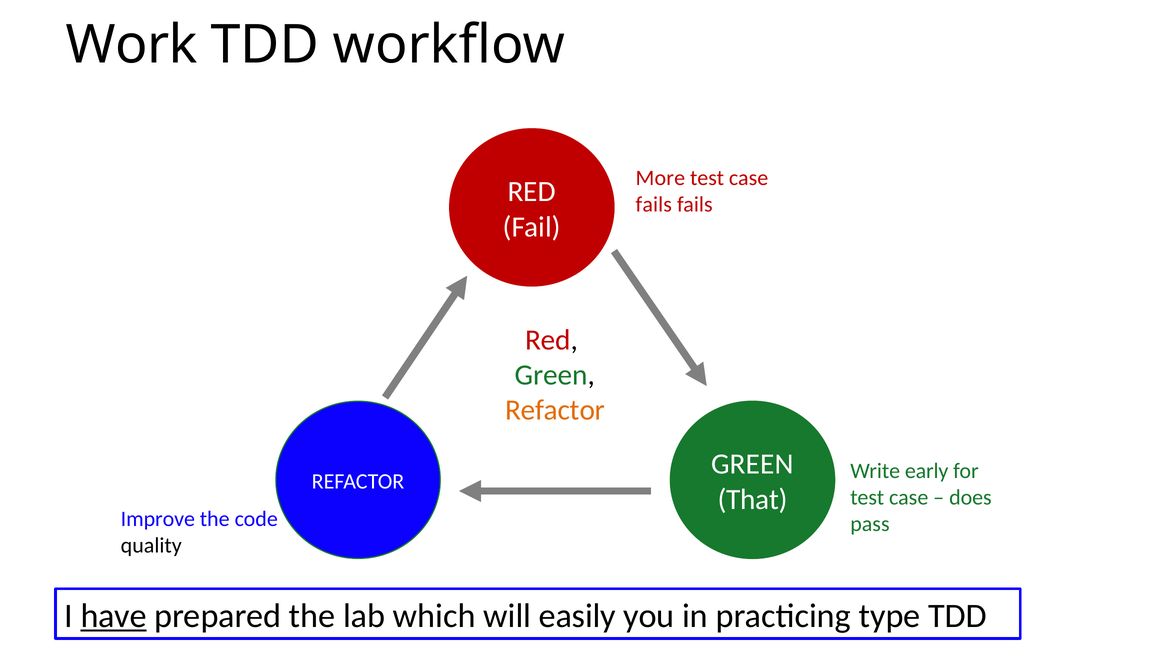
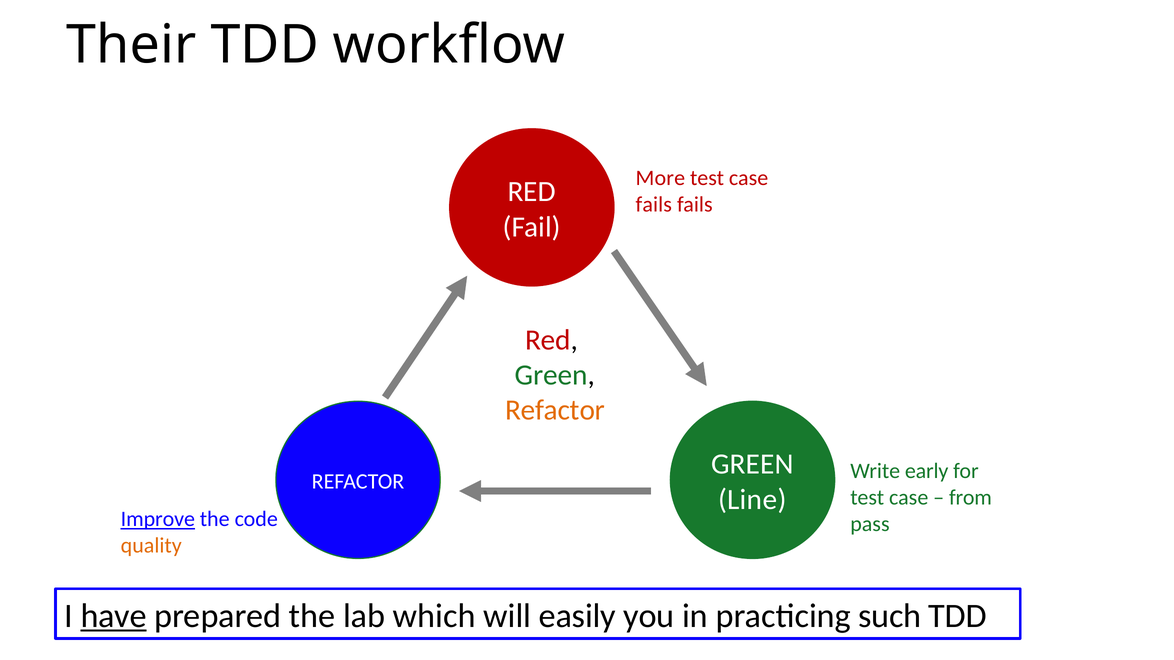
Work: Work -> Their
That: That -> Line
does: does -> from
Improve underline: none -> present
quality colour: black -> orange
type: type -> such
